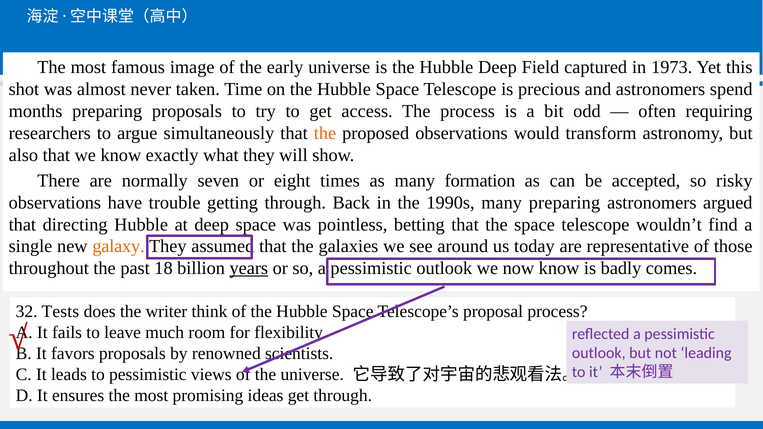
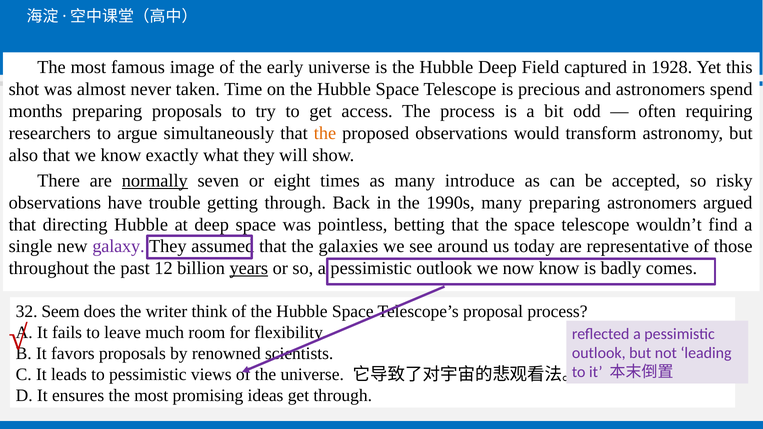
1973: 1973 -> 1928
normally underline: none -> present
formation: formation -> introduce
galaxy colour: orange -> purple
18: 18 -> 12
Tests: Tests -> Seem
